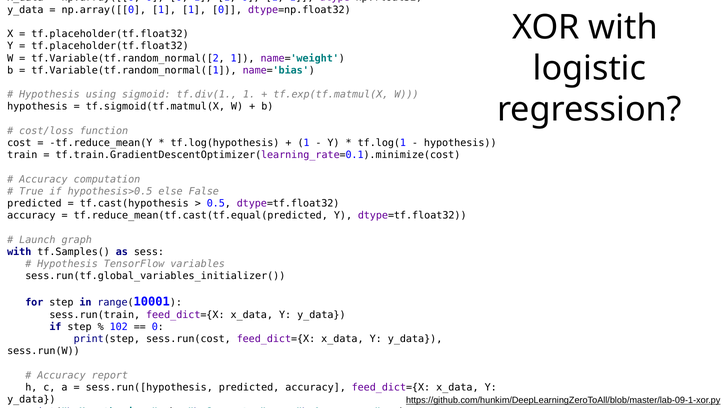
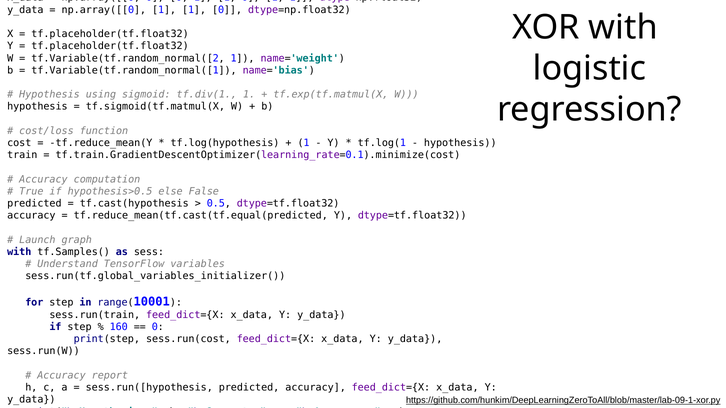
Hypothesis at (68, 264): Hypothesis -> Understand
102: 102 -> 160
